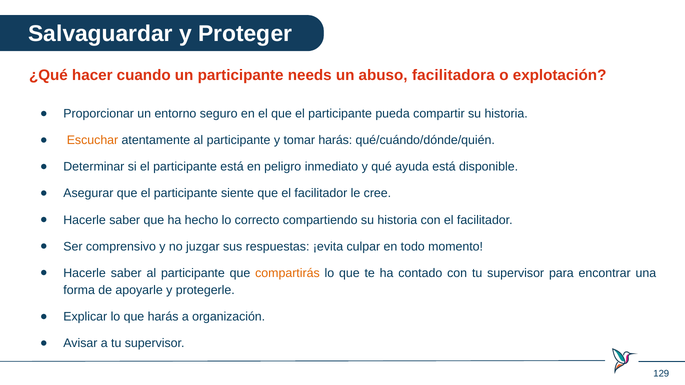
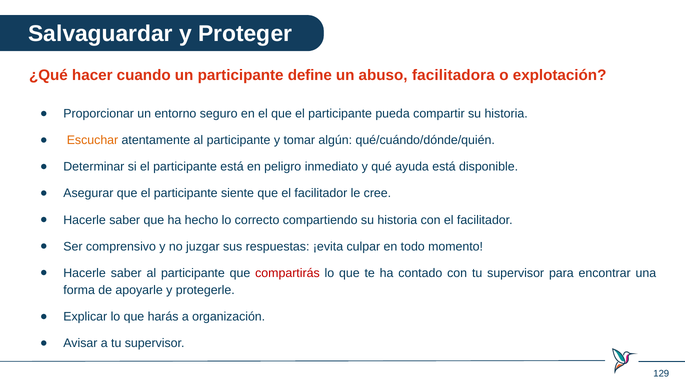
needs: needs -> define
tomar harás: harás -> algún
compartirás colour: orange -> red
